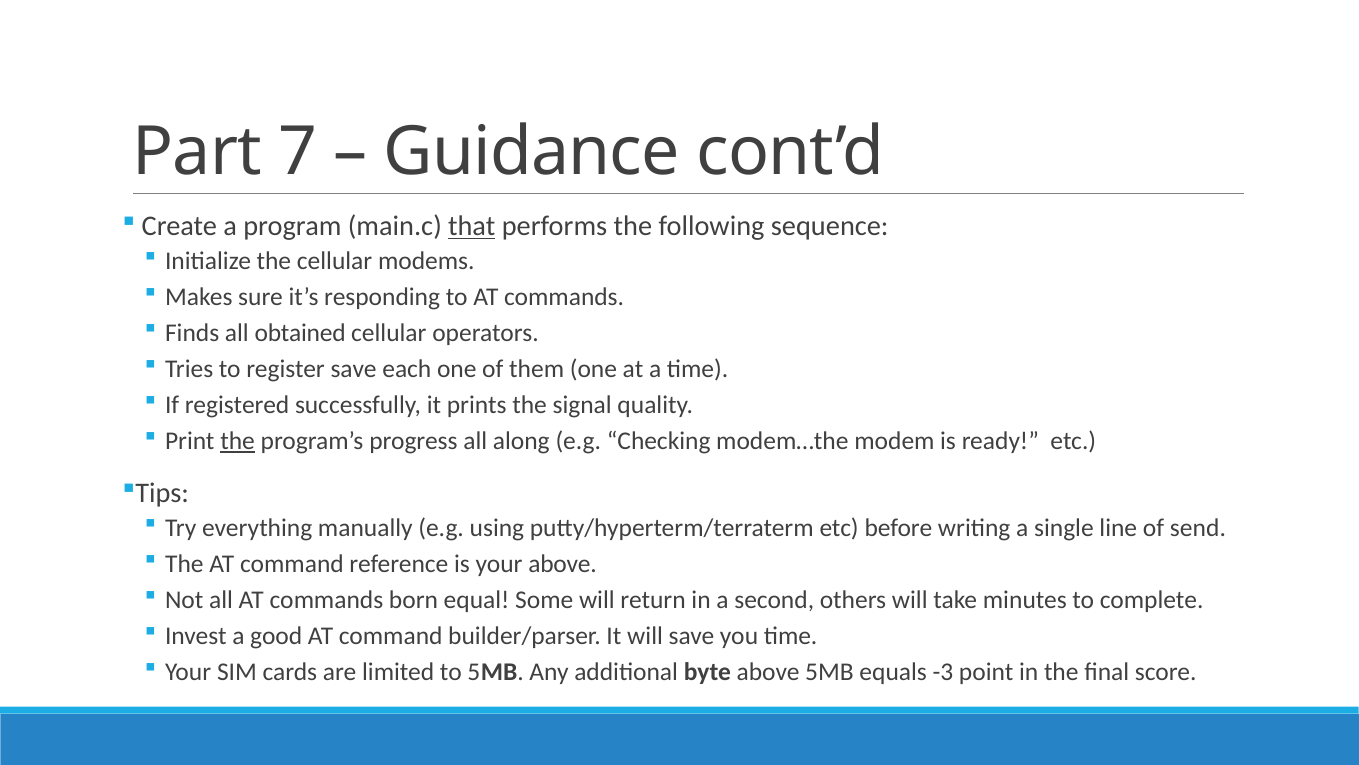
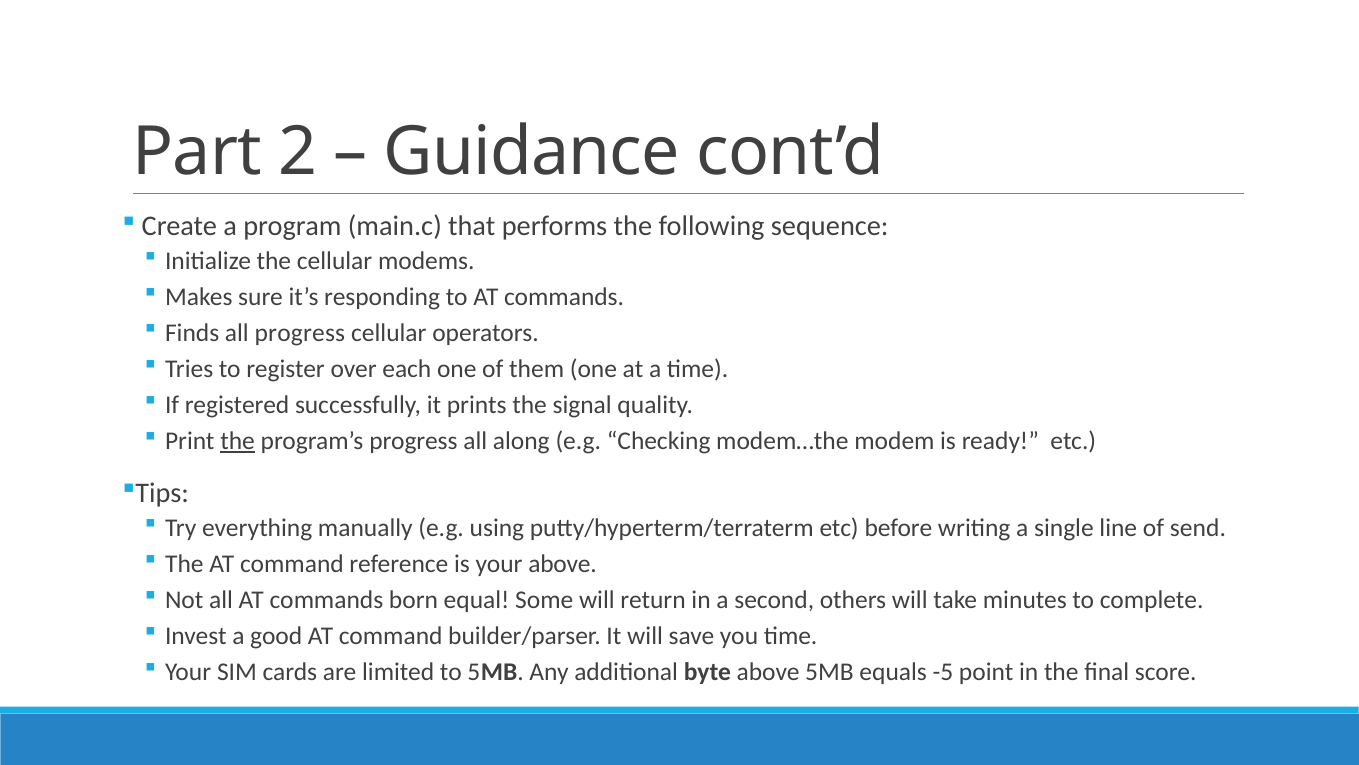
7: 7 -> 2
that underline: present -> none
all obtained: obtained -> progress
register save: save -> over
-3: -3 -> -5
